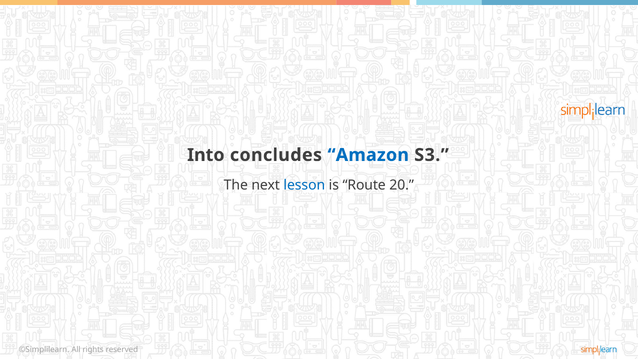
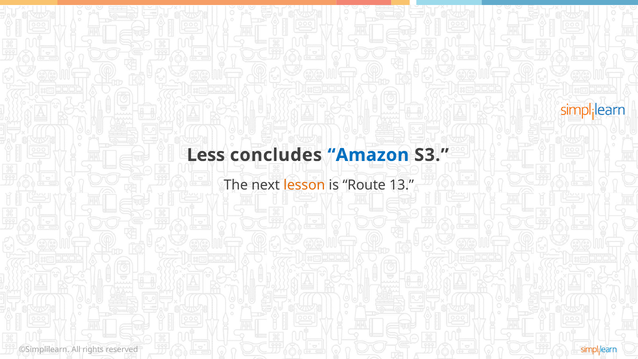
Into: Into -> Less
lesson colour: blue -> orange
20: 20 -> 13
